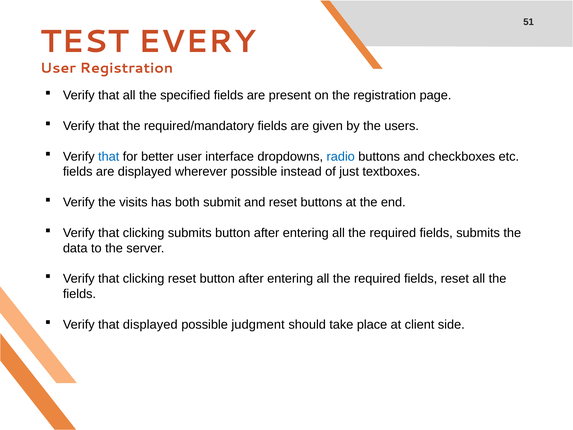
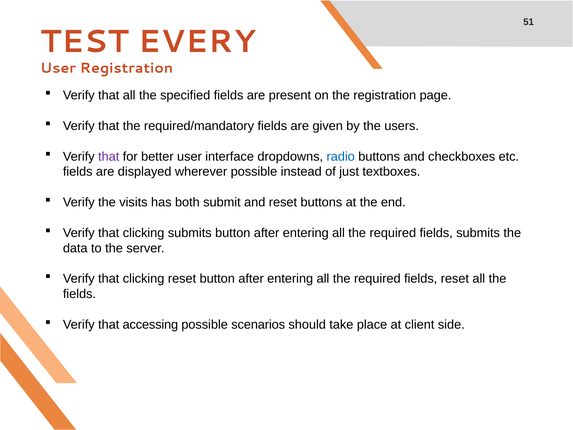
that at (109, 156) colour: blue -> purple
that displayed: displayed -> accessing
judgment: judgment -> scenarios
